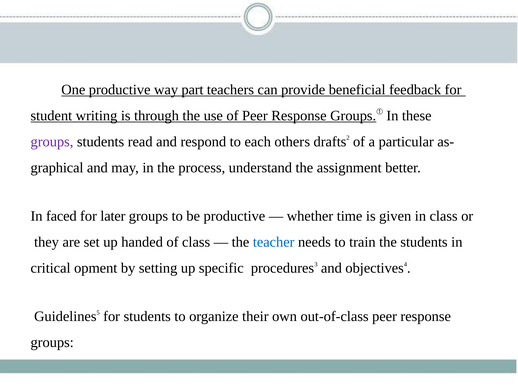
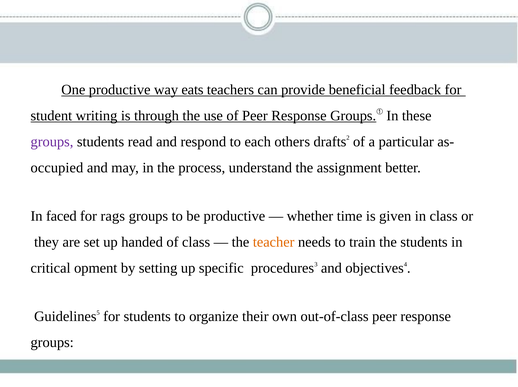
part: part -> eats
graphical: graphical -> occupied
later: later -> rags
teacher colour: blue -> orange
